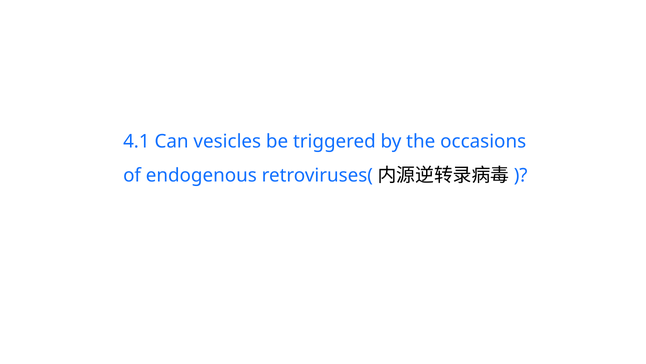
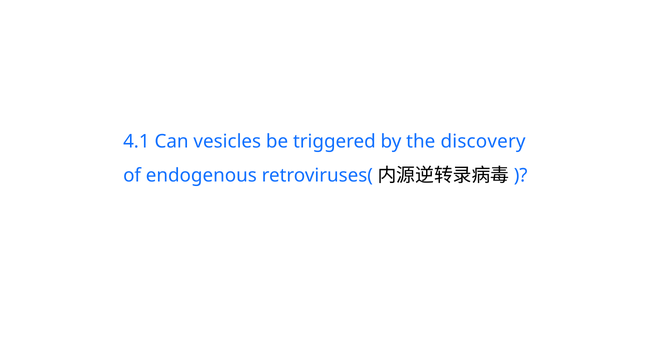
occasions: occasions -> discovery
